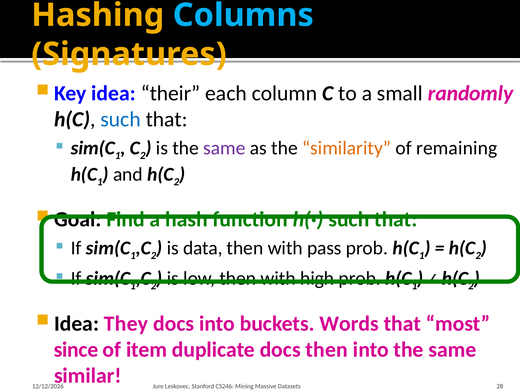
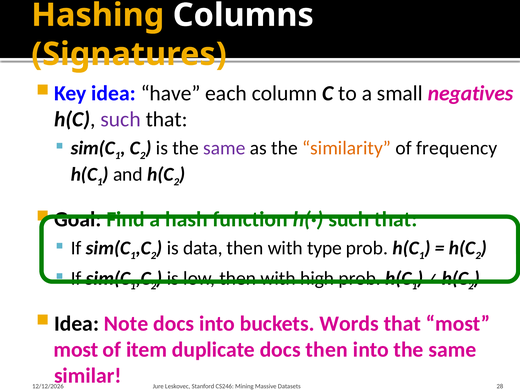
Columns colour: light blue -> white
their: their -> have
randomly: randomly -> negatives
such at (121, 119) colour: blue -> purple
remaining: remaining -> frequency
pass: pass -> type
They: They -> Note
since at (76, 350): since -> most
